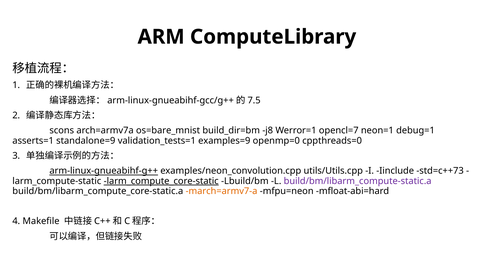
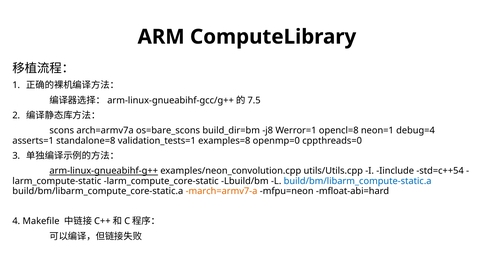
os=bare_mnist: os=bare_mnist -> os=bare_scons
opencl=7: opencl=7 -> opencl=8
debug=1: debug=1 -> debug=4
standalone=9: standalone=9 -> standalone=8
examples=9: examples=9 -> examples=8
std=c++73: std=c++73 -> std=c++54
larm_compute_core-static underline: present -> none
build/bm/libarm_compute-static.a colour: purple -> blue
